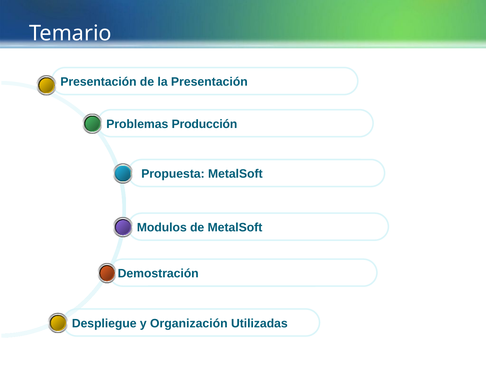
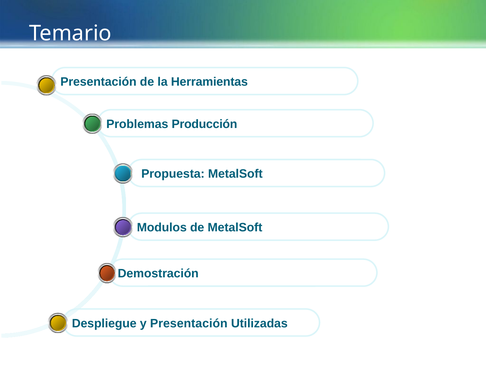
la Presentación: Presentación -> Herramientas
y Organización: Organización -> Presentación
